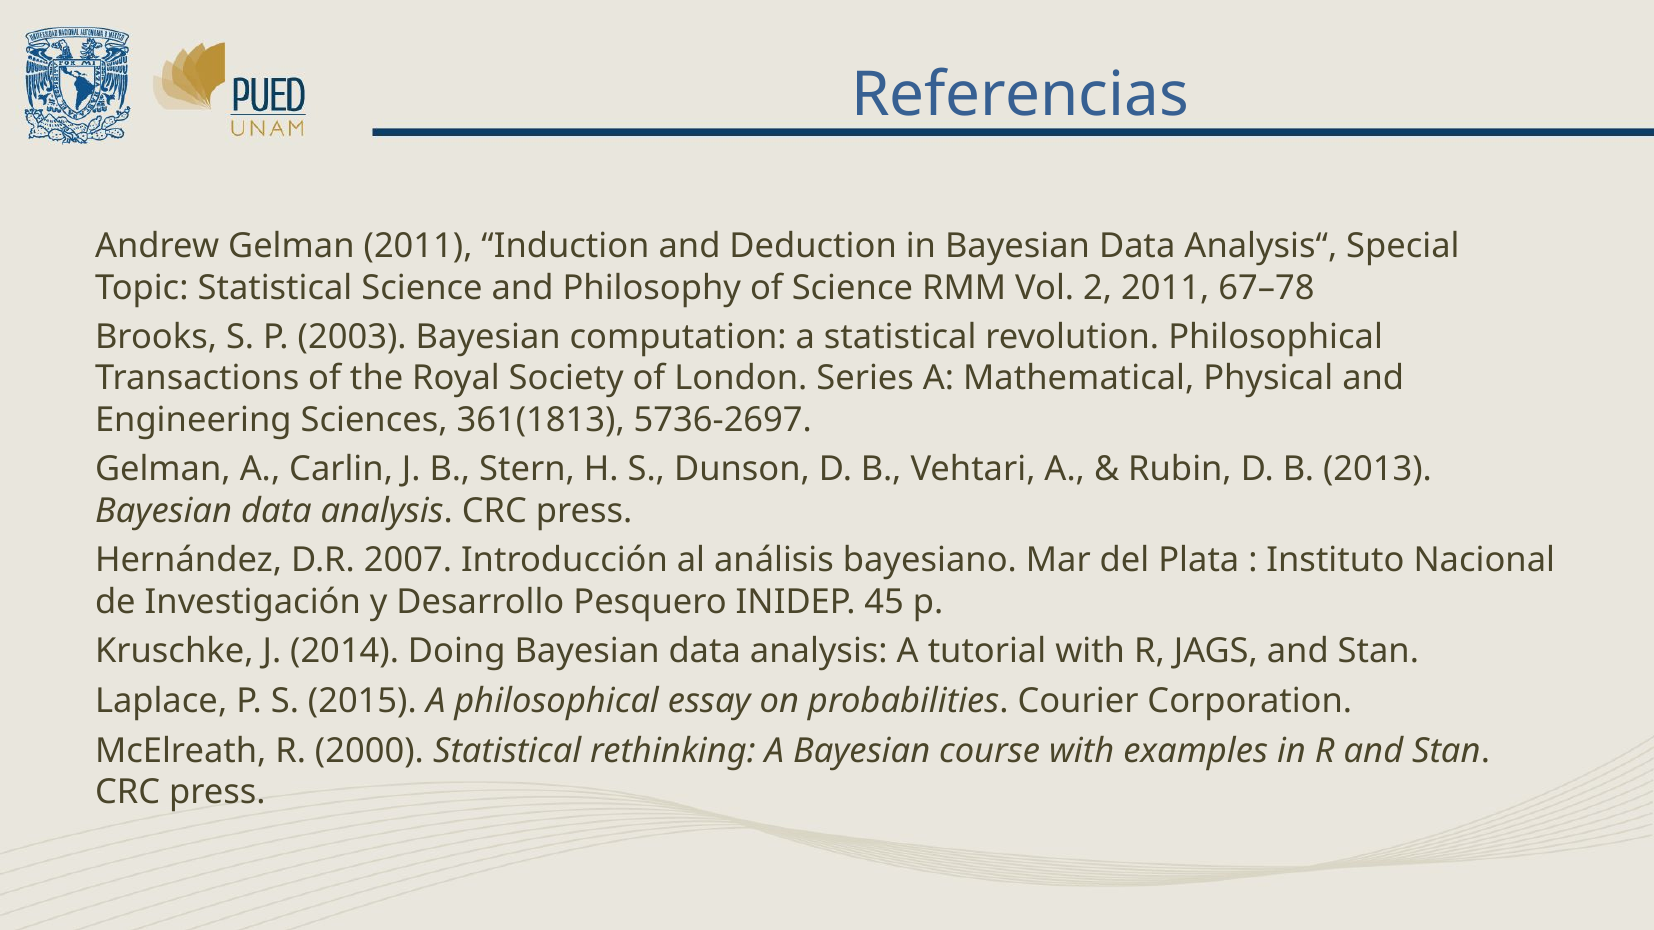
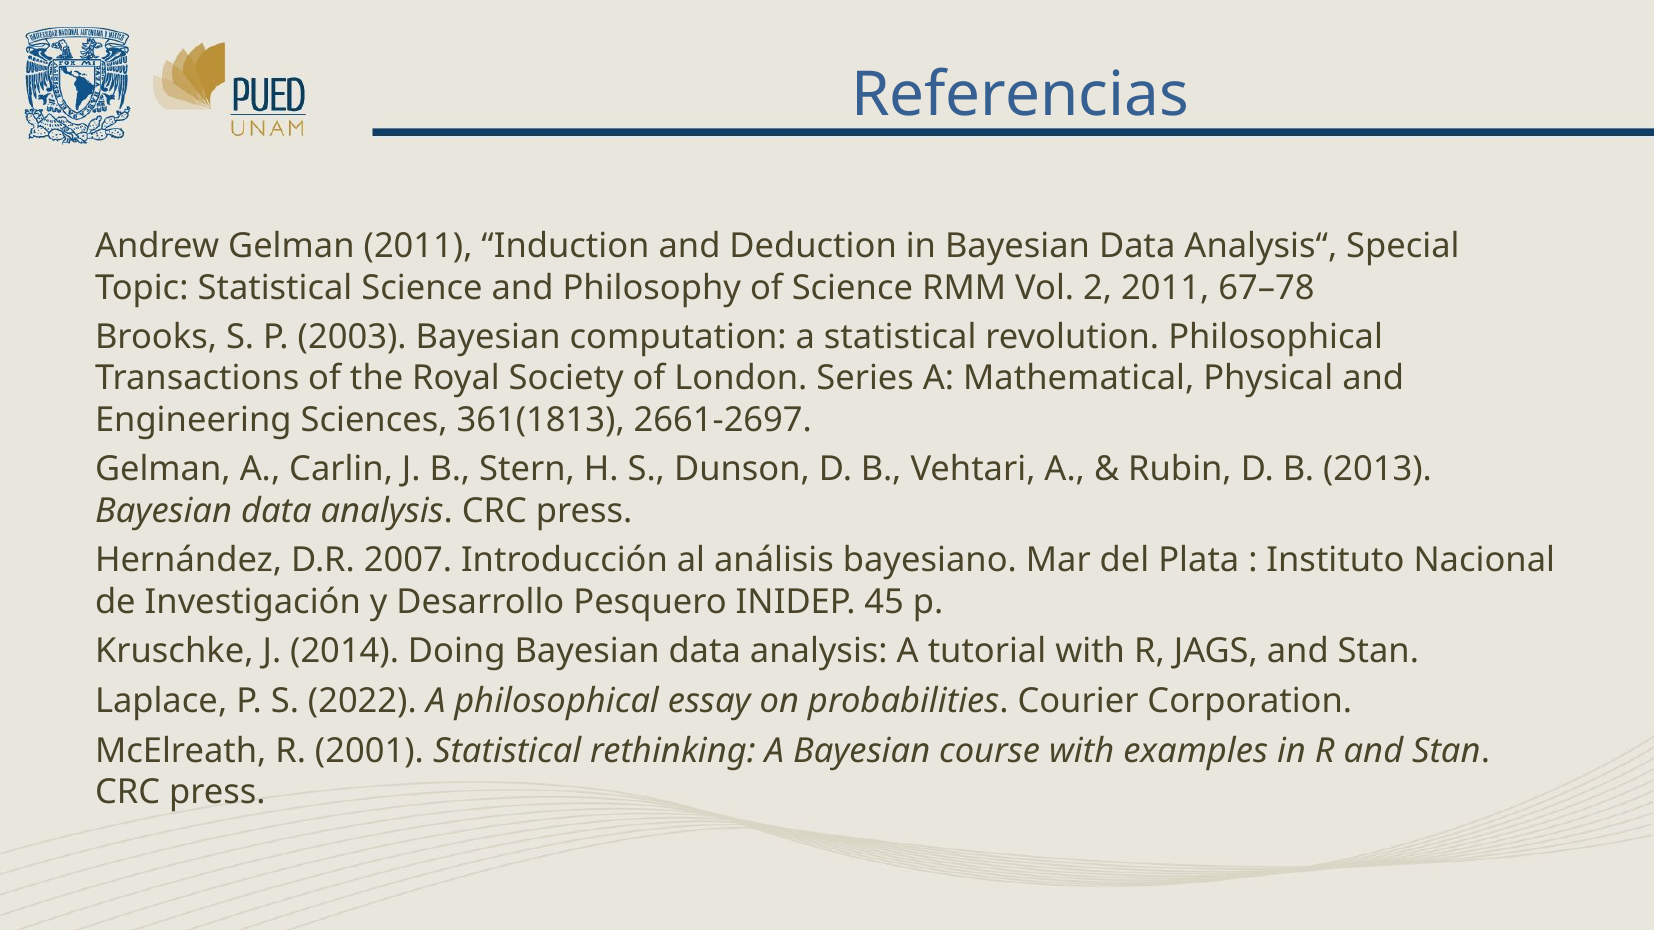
5736-2697: 5736-2697 -> 2661-2697
2015: 2015 -> 2022
2000: 2000 -> 2001
